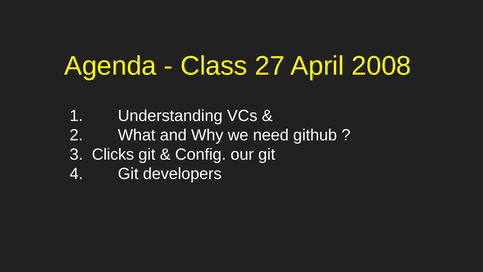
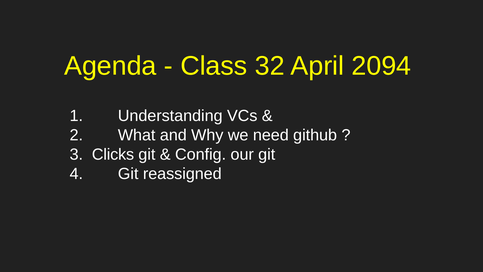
27: 27 -> 32
2008: 2008 -> 2094
developers: developers -> reassigned
